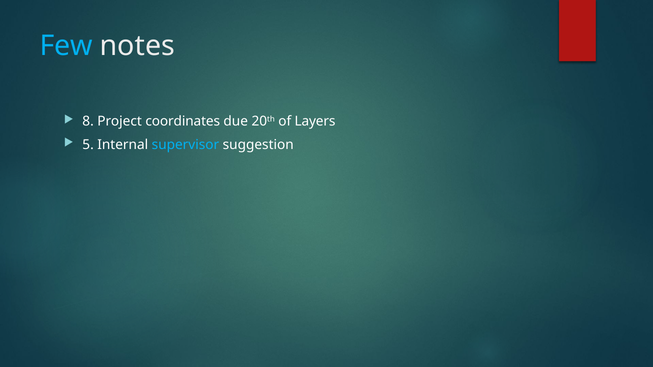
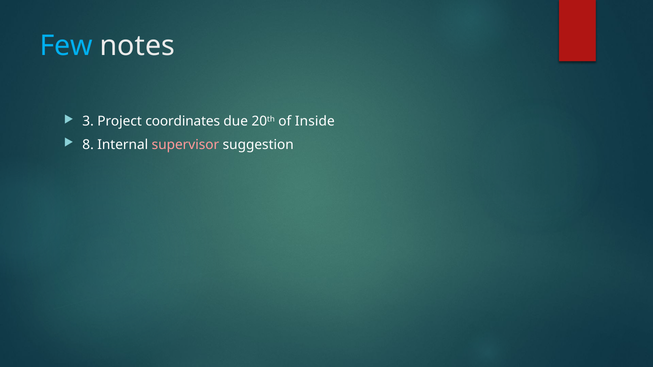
8: 8 -> 3
Layers: Layers -> Inside
5: 5 -> 8
supervisor colour: light blue -> pink
